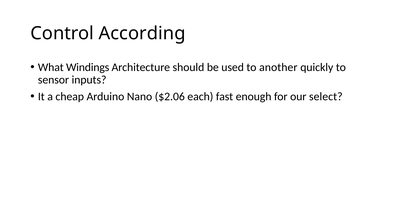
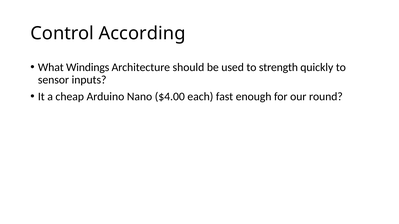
another: another -> strength
$2.06: $2.06 -> $4.00
select: select -> round
